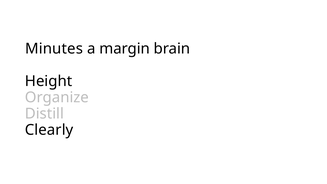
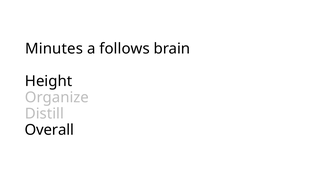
margin: margin -> follows
Clearly: Clearly -> Overall
